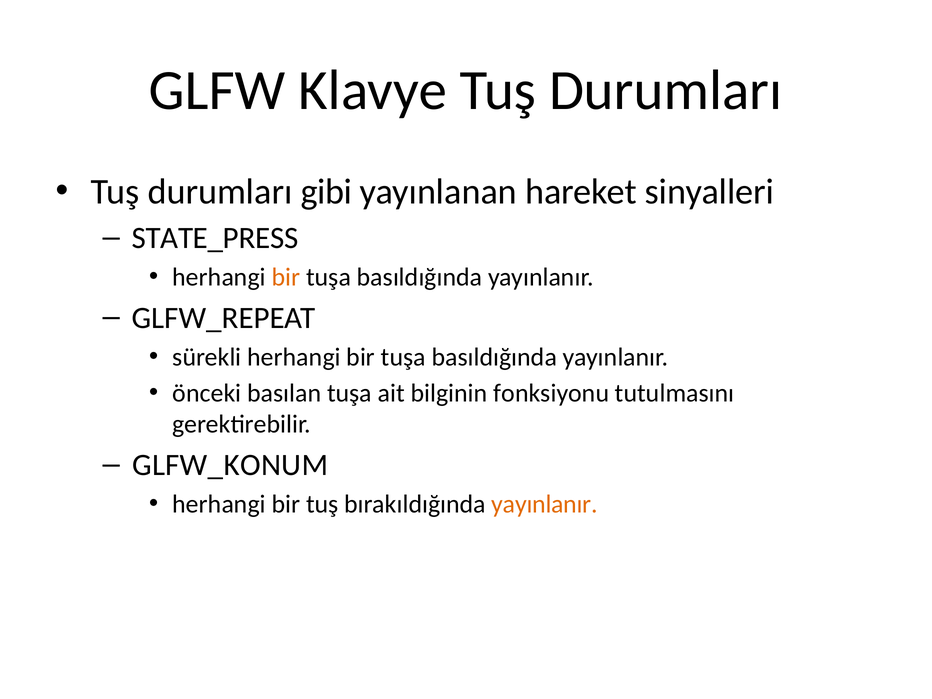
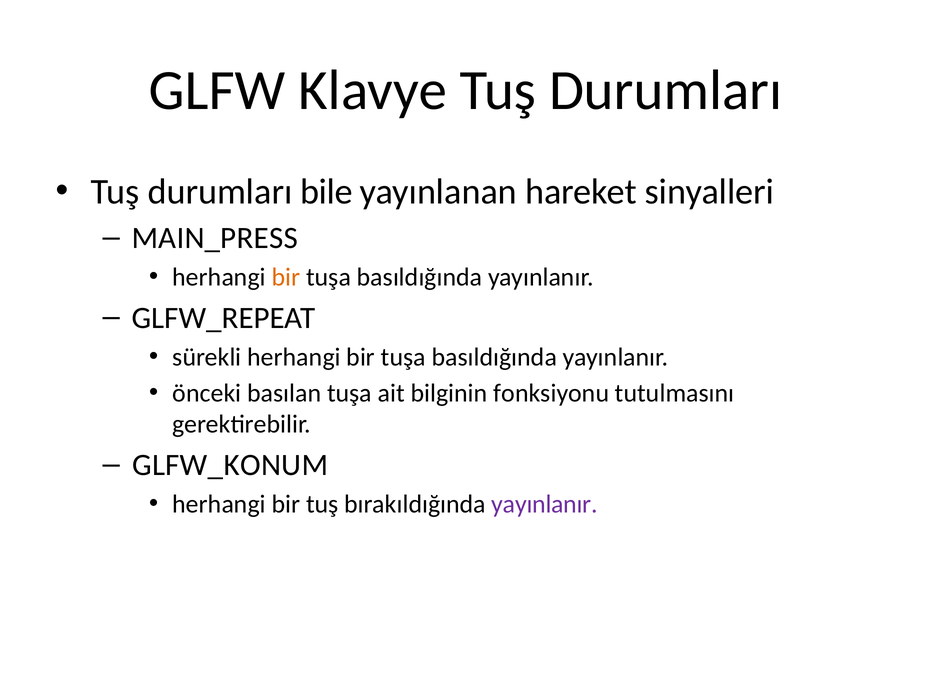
gibi: gibi -> bile
STATE_PRESS: STATE_PRESS -> MAIN_PRESS
yayınlanır at (545, 504) colour: orange -> purple
